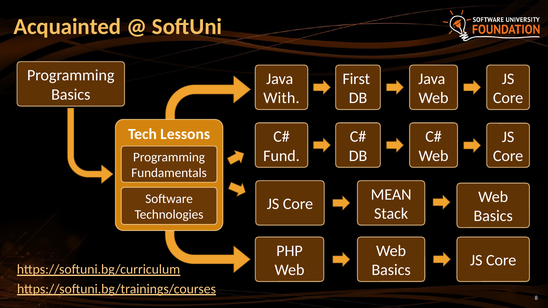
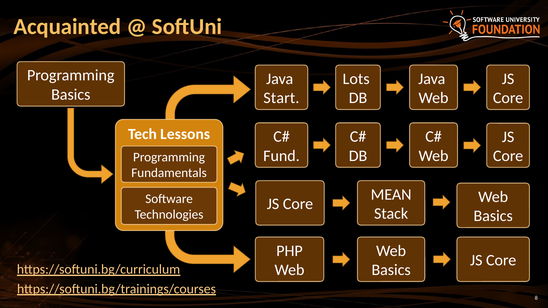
First: First -> Lots
With: With -> Start
